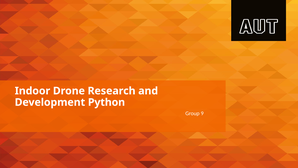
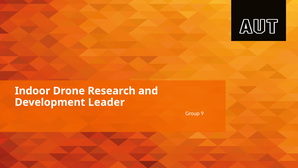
Python: Python -> Leader
